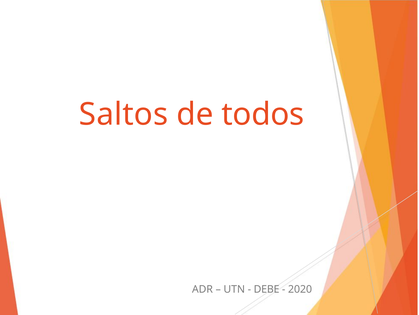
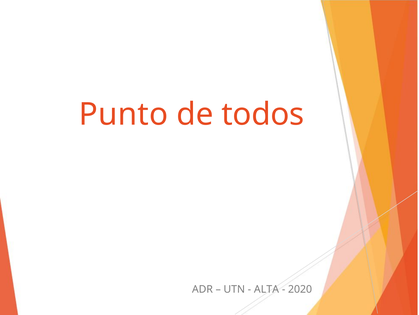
Saltos: Saltos -> Punto
DEBE: DEBE -> ALTA
